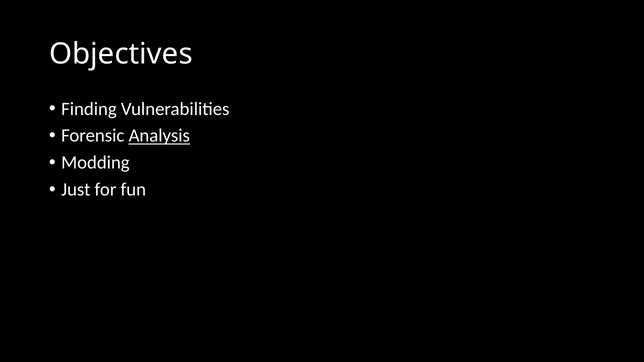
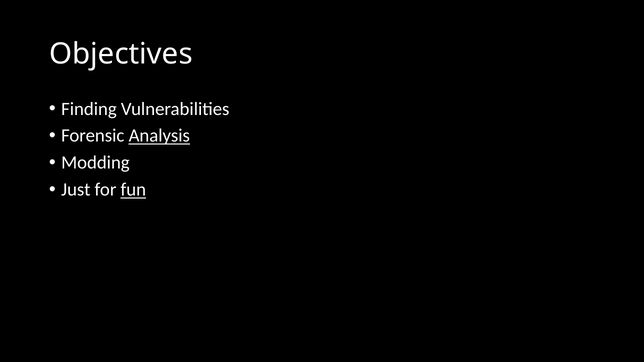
fun underline: none -> present
